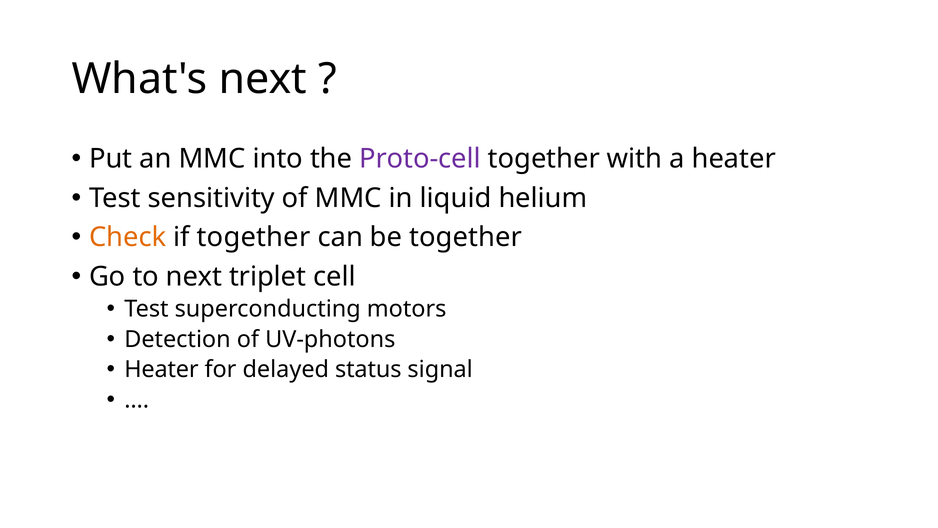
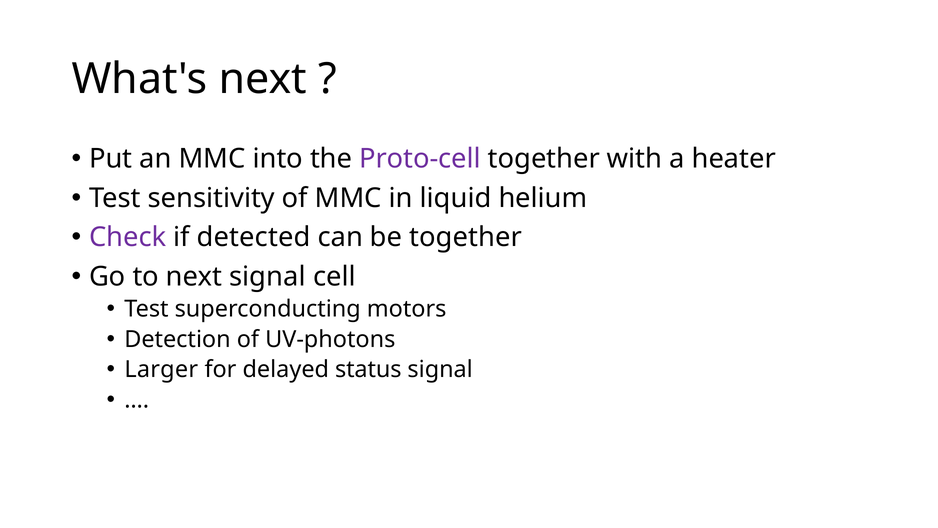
Check colour: orange -> purple
if together: together -> detected
next triplet: triplet -> signal
Heater at (161, 369): Heater -> Larger
